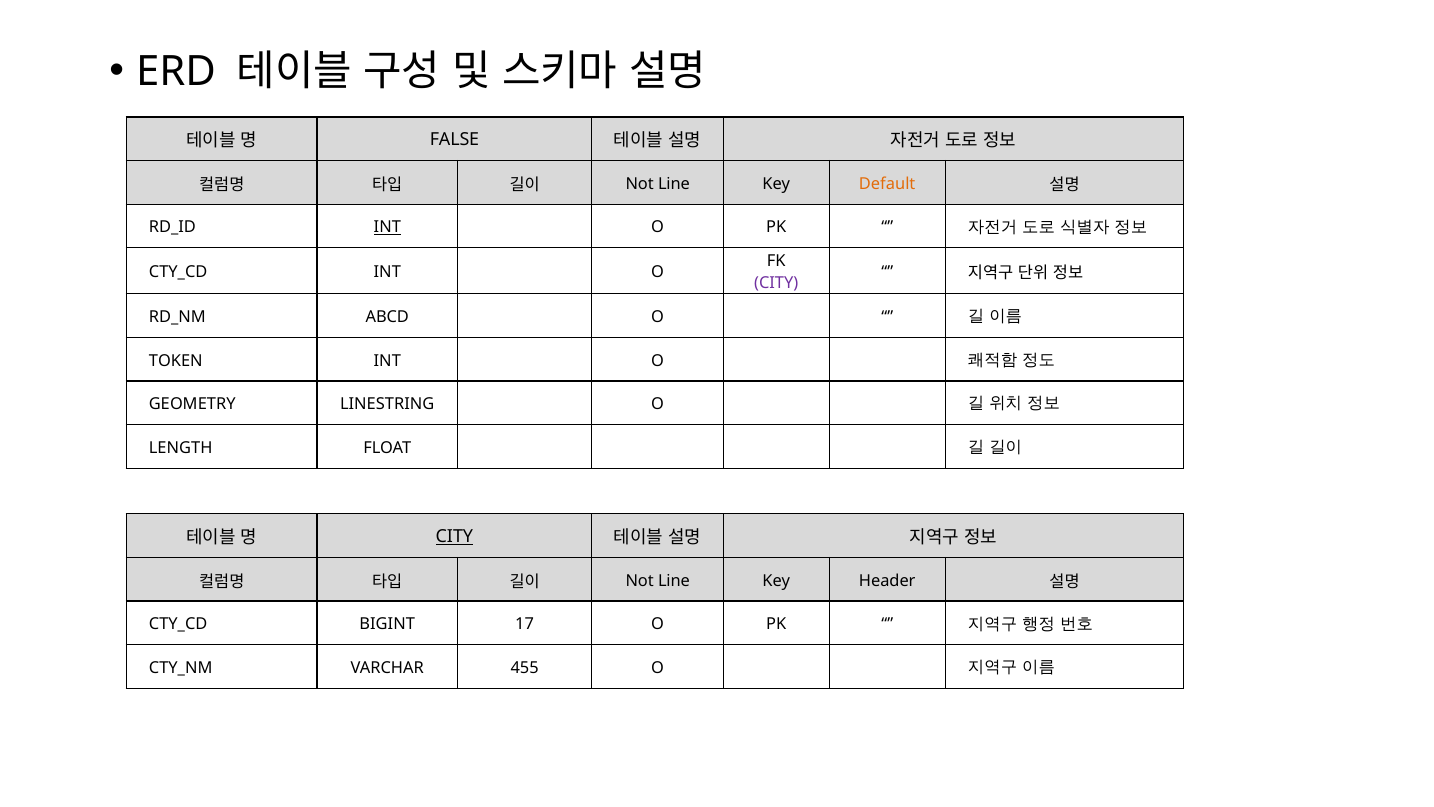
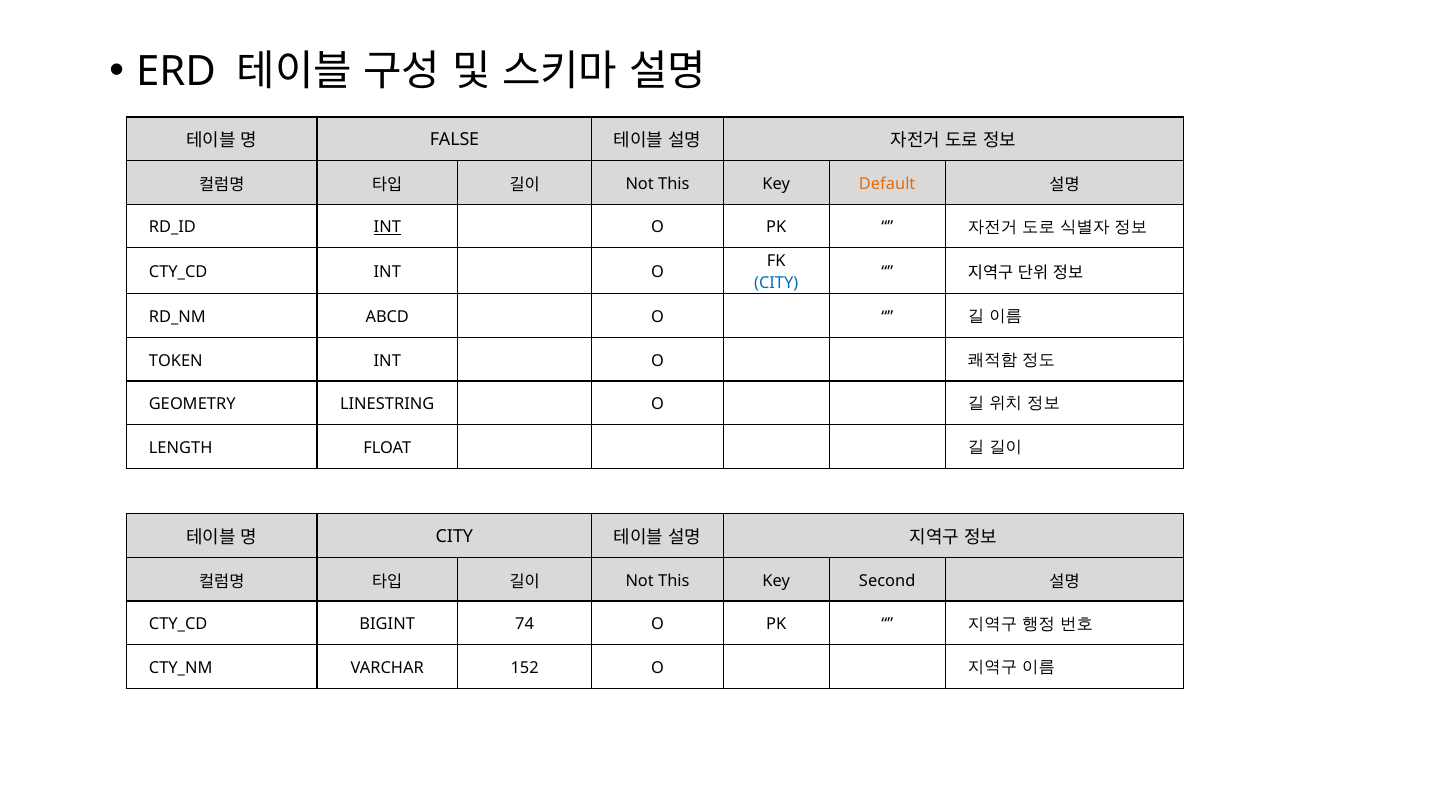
Line at (674, 184): Line -> This
CITY at (776, 283) colour: purple -> blue
CITY at (454, 536) underline: present -> none
Line at (674, 581): Line -> This
Header: Header -> Second
17: 17 -> 74
455: 455 -> 152
